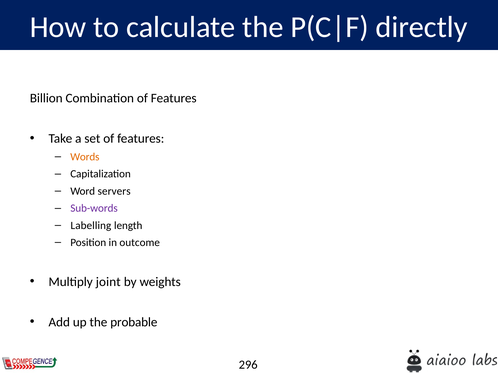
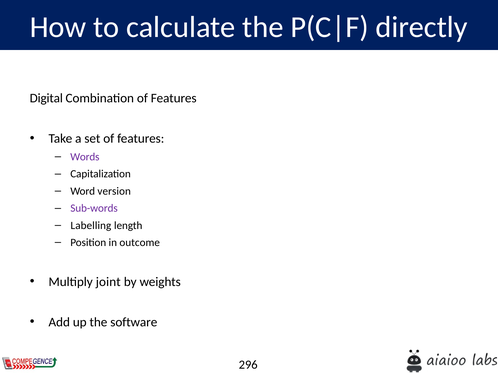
Billion: Billion -> Digital
Words colour: orange -> purple
servers: servers -> version
probable: probable -> software
